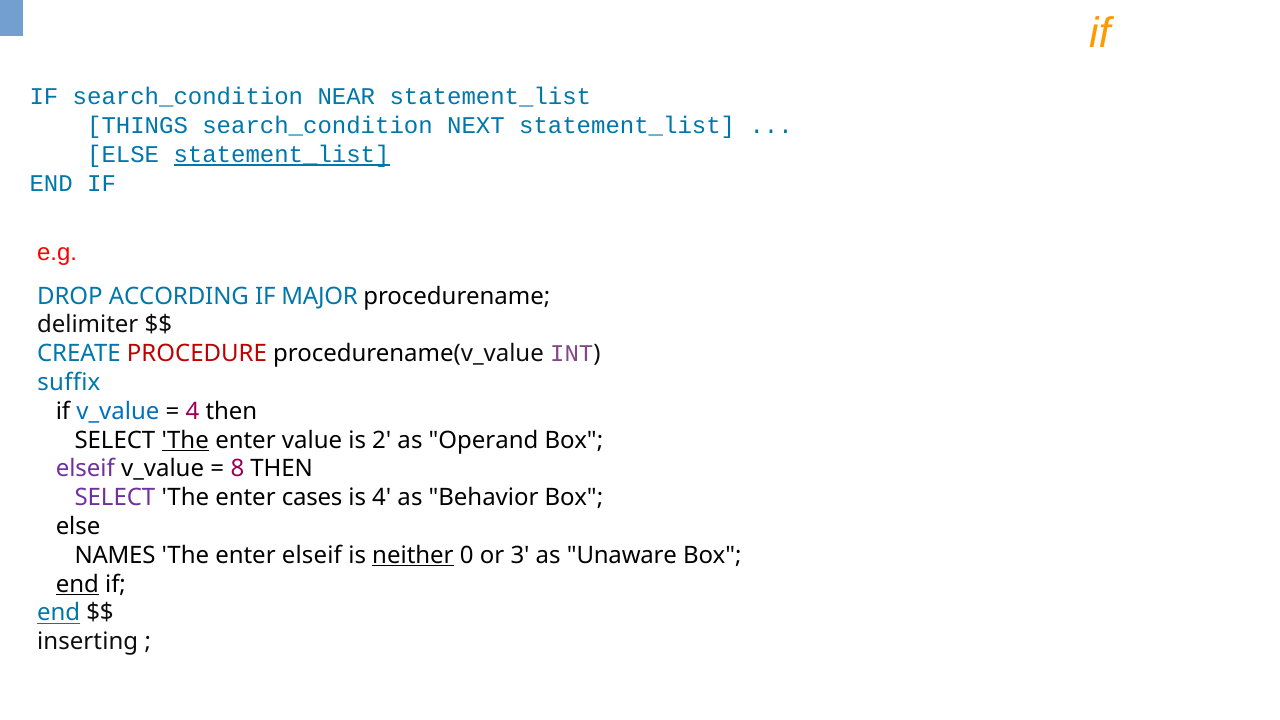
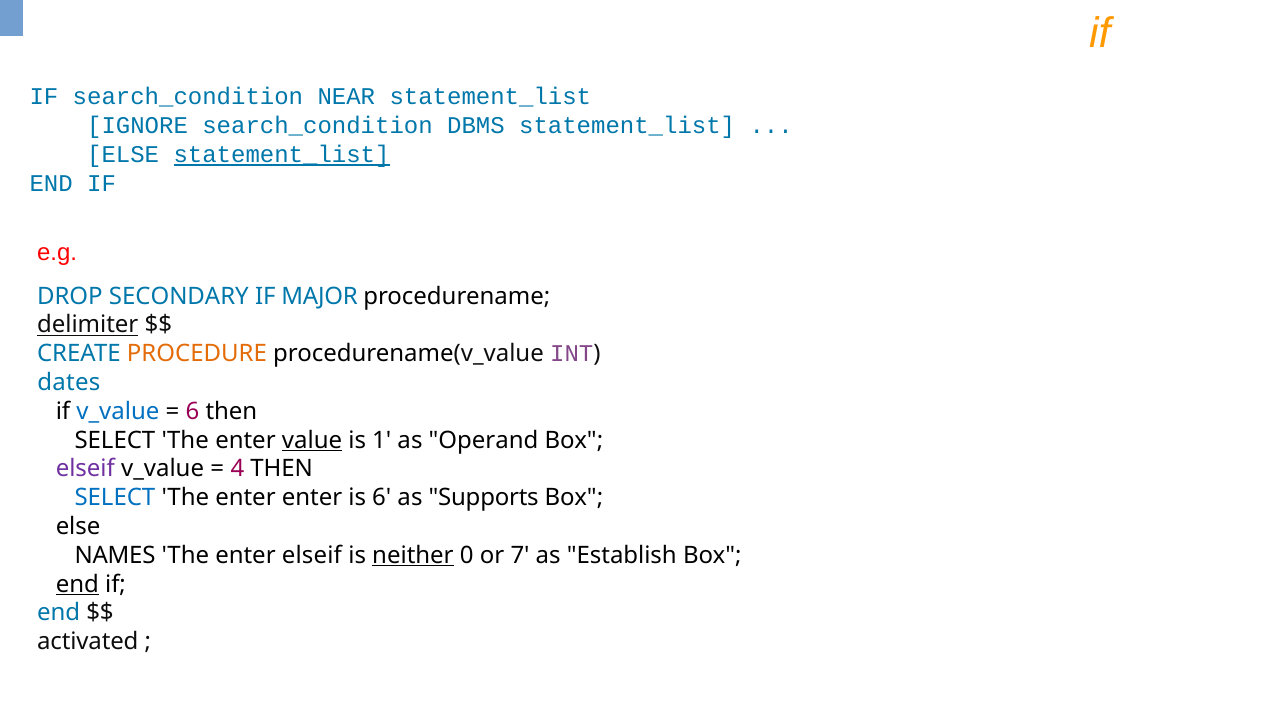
THINGS: THINGS -> IGNORE
NEXT: NEXT -> DBMS
ACCORDING: ACCORDING -> SECONDARY
delimiter underline: none -> present
PROCEDURE colour: red -> orange
suffix: suffix -> dates
4 at (193, 411): 4 -> 6
The at (185, 440) underline: present -> none
value underline: none -> present
2: 2 -> 1
8: 8 -> 4
SELECT at (115, 498) colour: purple -> blue
enter cases: cases -> enter
is 4: 4 -> 6
Behavior: Behavior -> Supports
3: 3 -> 7
Unaware: Unaware -> Establish
end at (59, 613) underline: present -> none
inserting: inserting -> activated
